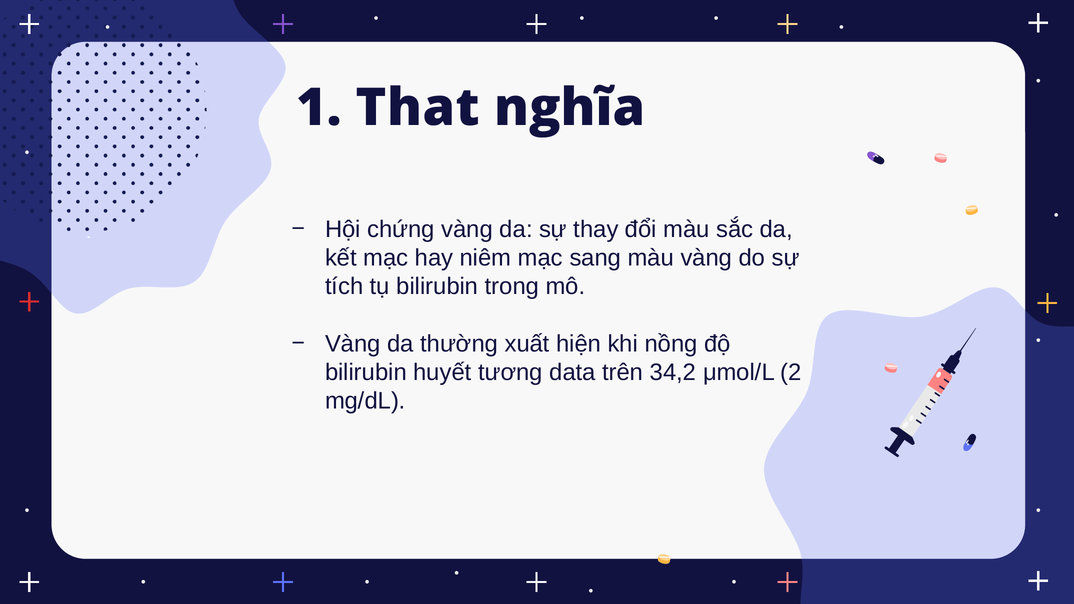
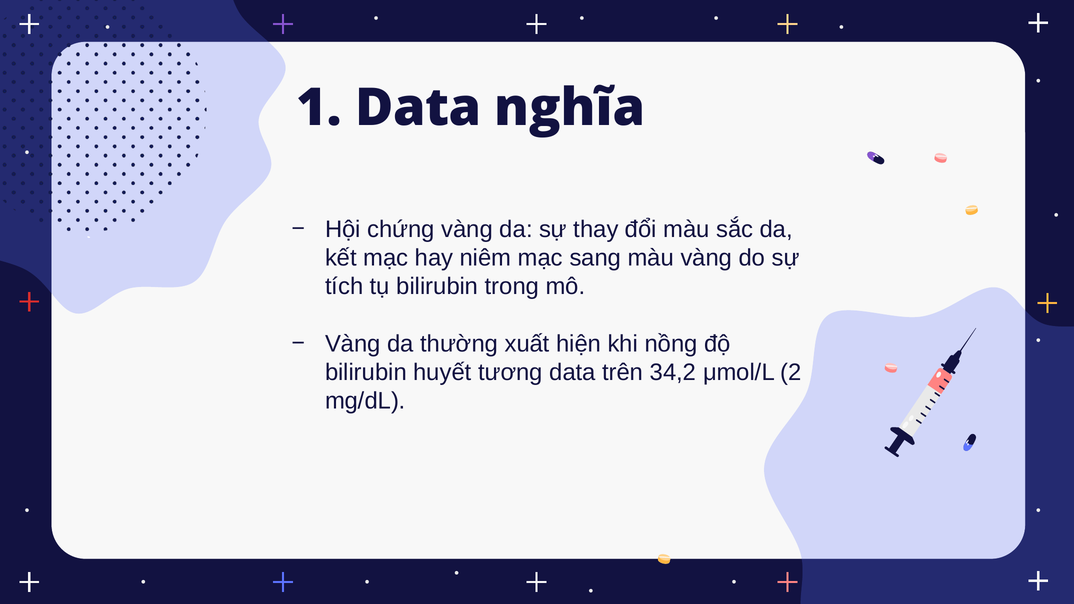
1 That: That -> Data
